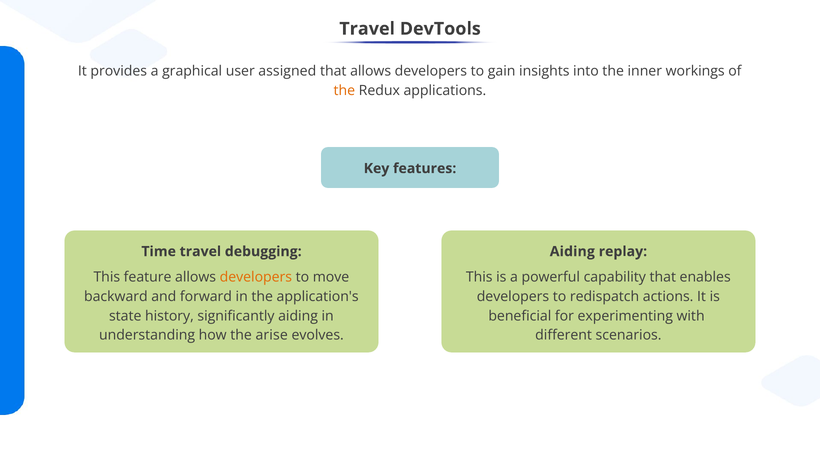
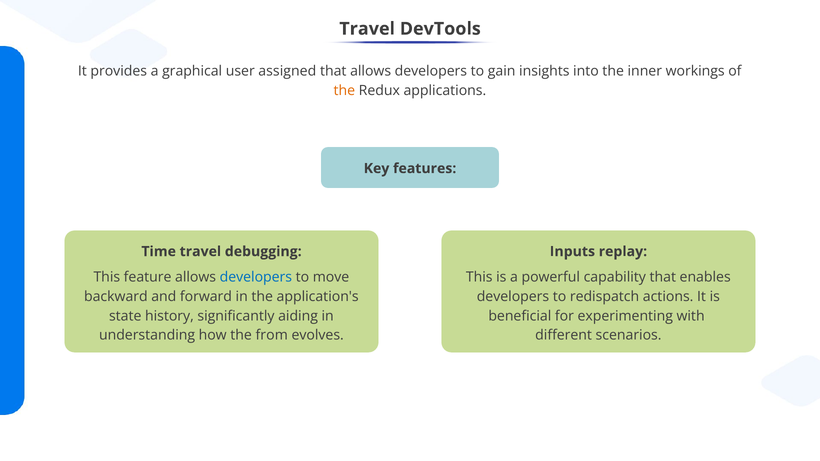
Aiding at (572, 252): Aiding -> Inputs
developers at (256, 277) colour: orange -> blue
arise: arise -> from
